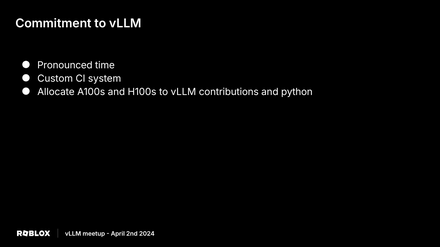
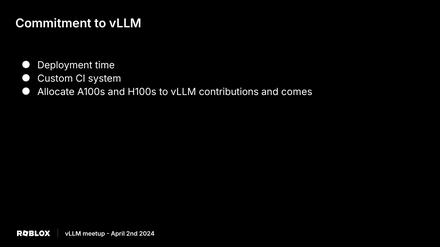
Pronounced: Pronounced -> Deployment
python: python -> comes
